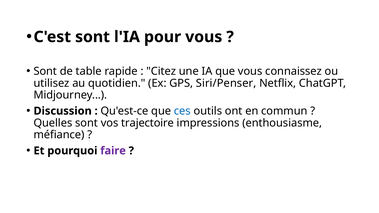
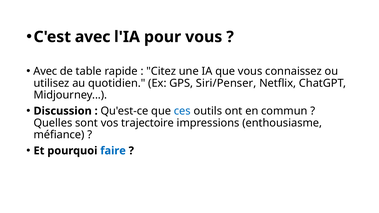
C'est sont: sont -> avec
Sont at (45, 71): Sont -> Avec
faire colour: purple -> blue
